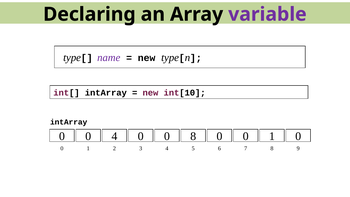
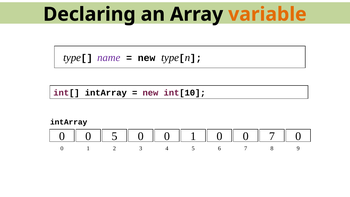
variable colour: purple -> orange
0 4: 4 -> 5
0 0 8: 8 -> 1
0 0 1: 1 -> 7
